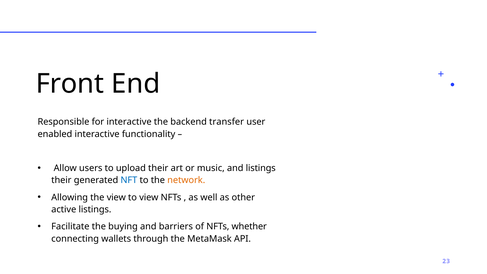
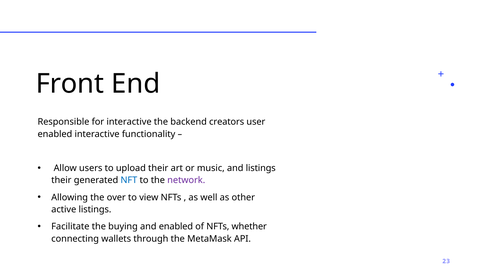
transfer: transfer -> creators
network colour: orange -> purple
the view: view -> over
and barriers: barriers -> enabled
